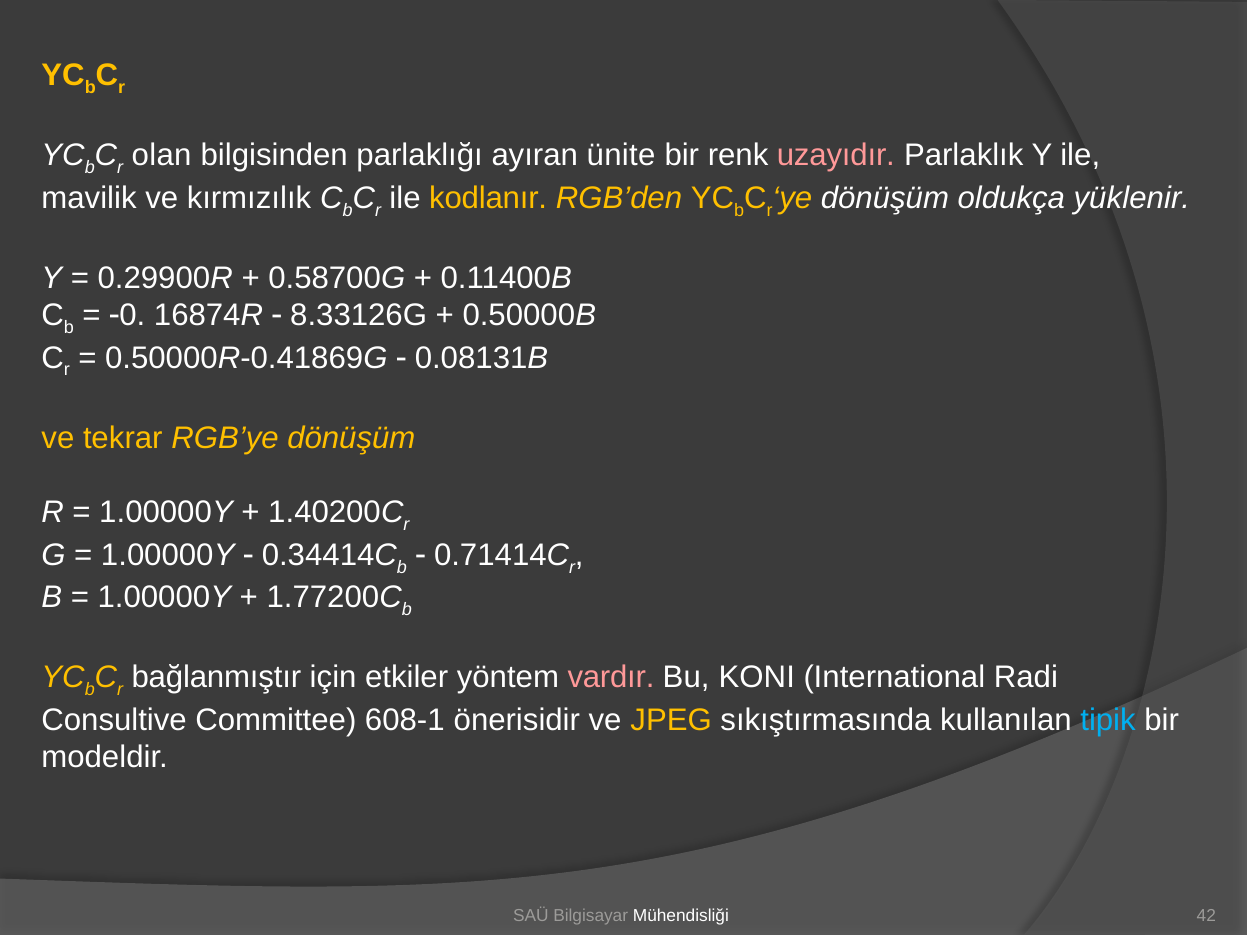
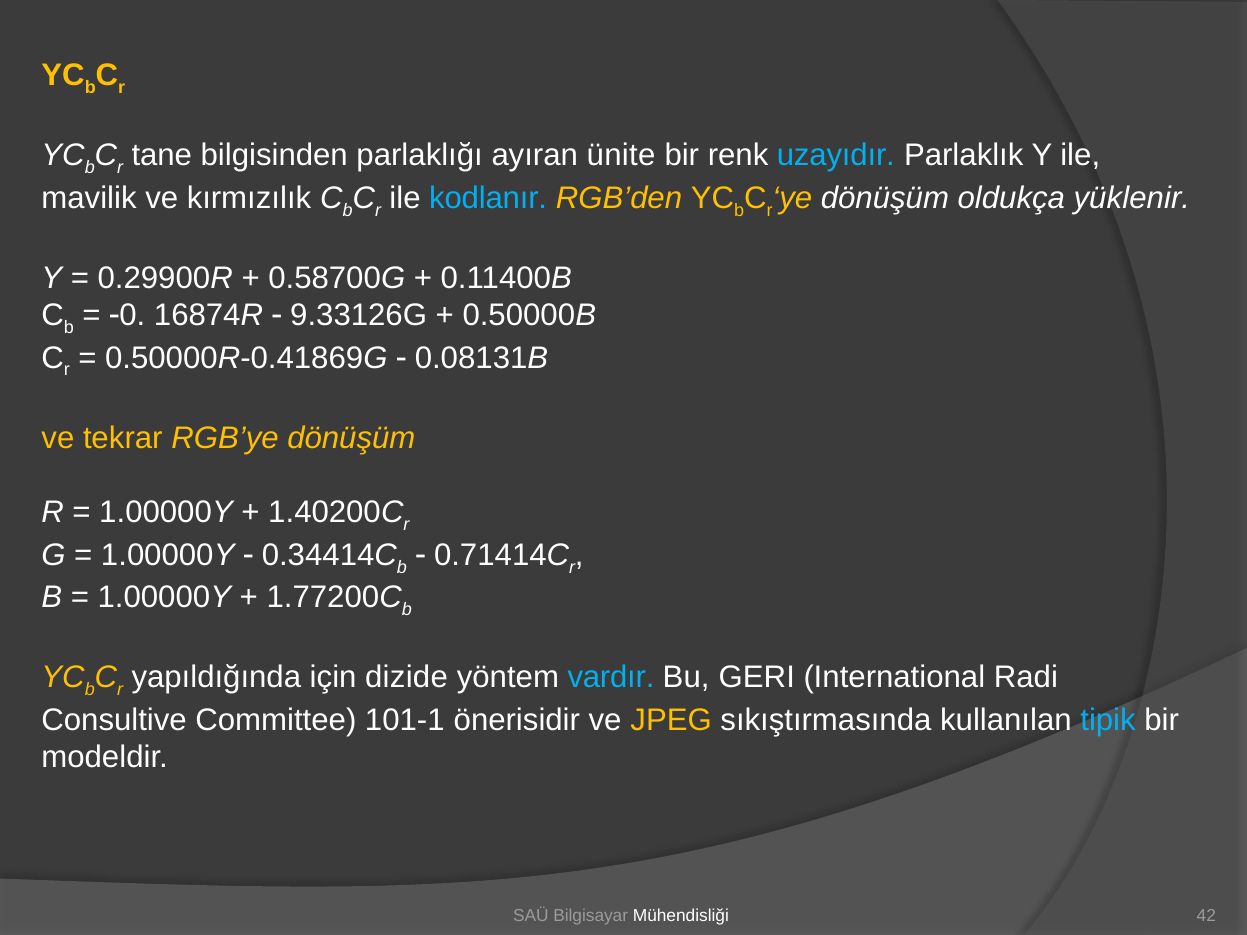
olan: olan -> tane
uzayıdır colour: pink -> light blue
kodlanır colour: yellow -> light blue
8.33126G: 8.33126G -> 9.33126G
bağlanmıştır: bağlanmıştır -> yapıldığında
etkiler: etkiler -> dizide
vardır colour: pink -> light blue
KONI: KONI -> GERI
608-1: 608-1 -> 101-1
